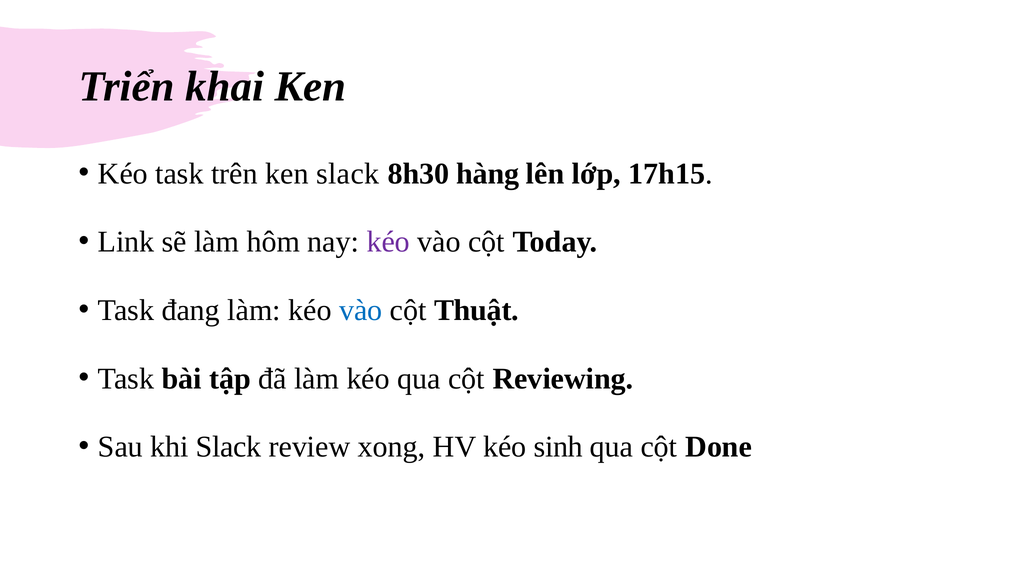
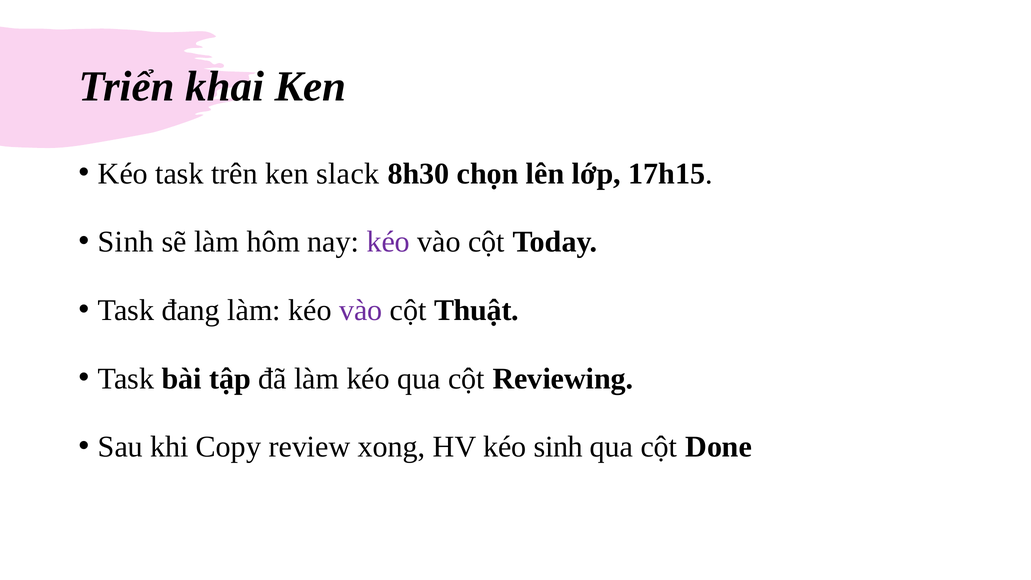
hàng: hàng -> chọn
Link at (126, 242): Link -> Sinh
vào at (361, 310) colour: blue -> purple
khi Slack: Slack -> Copy
